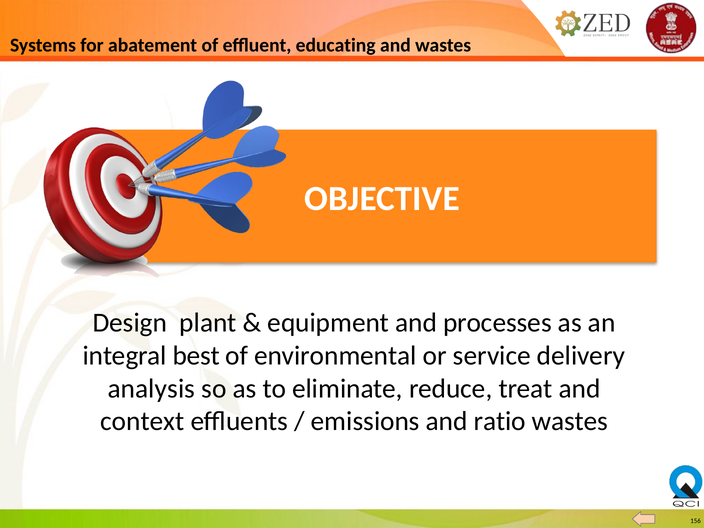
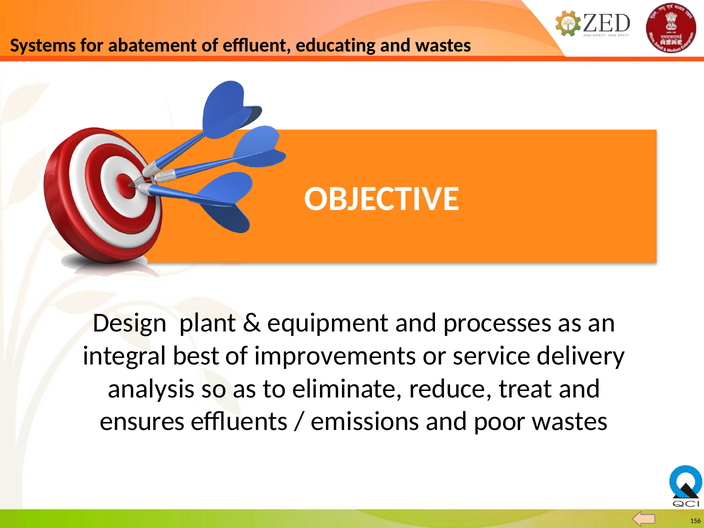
environmental: environmental -> improvements
context: context -> ensures
ratio: ratio -> poor
